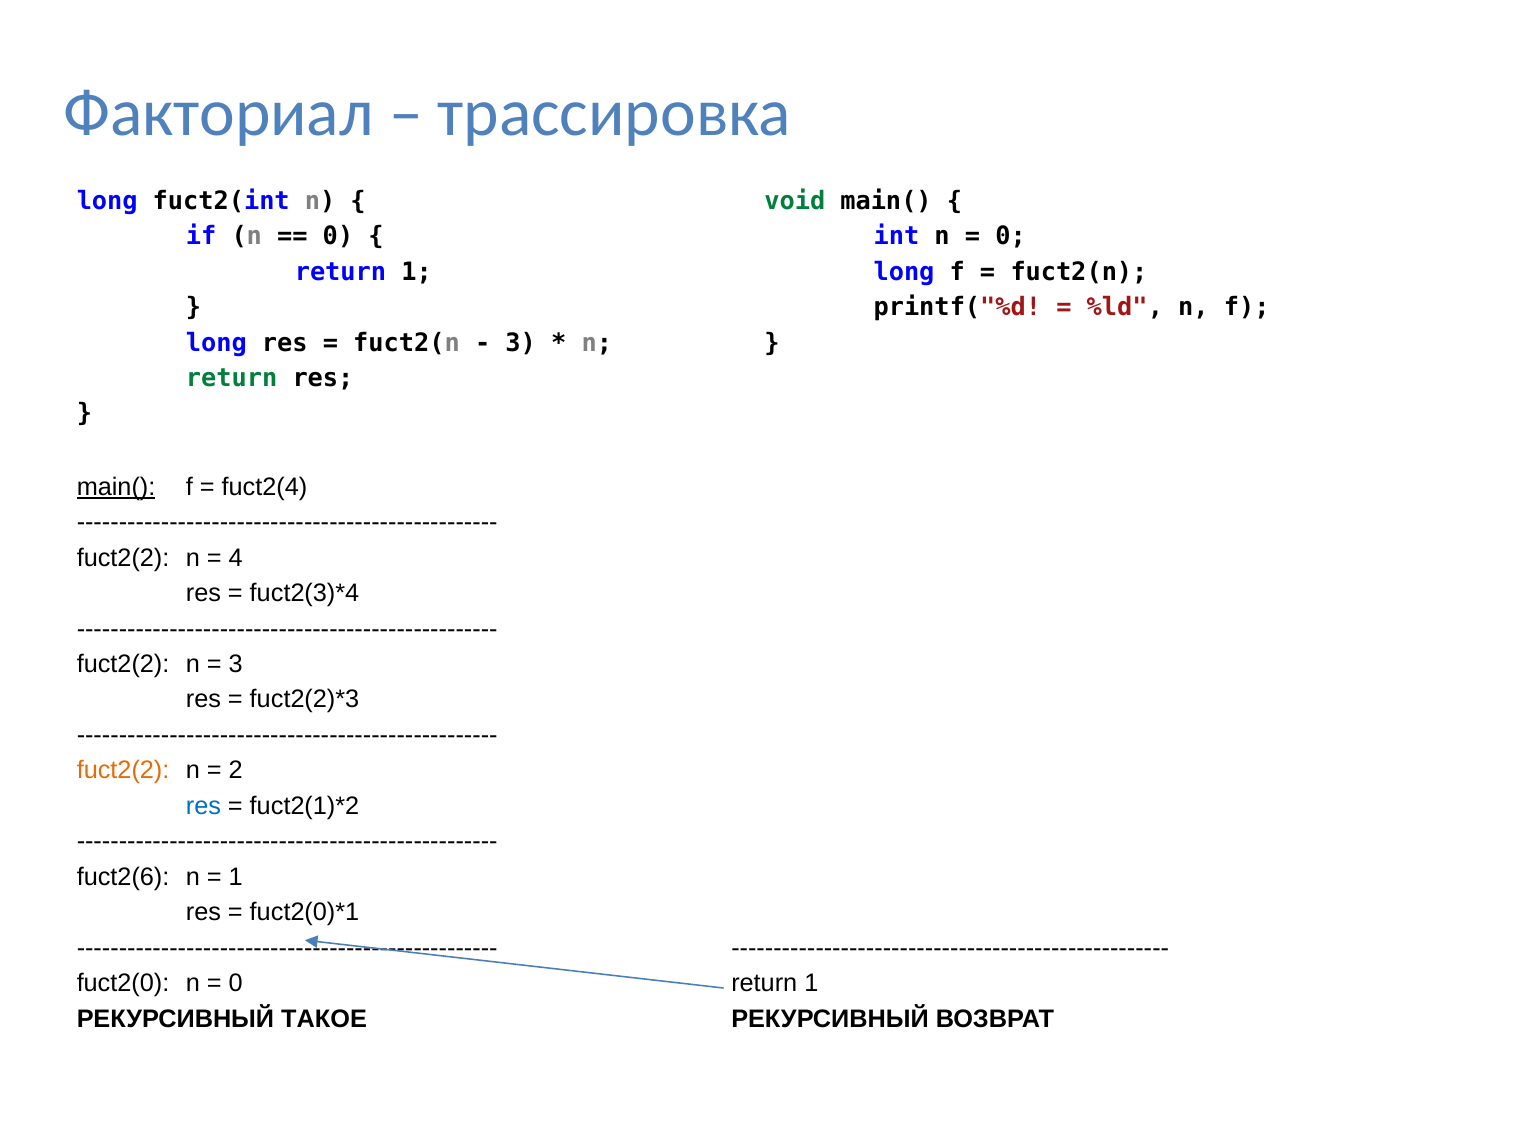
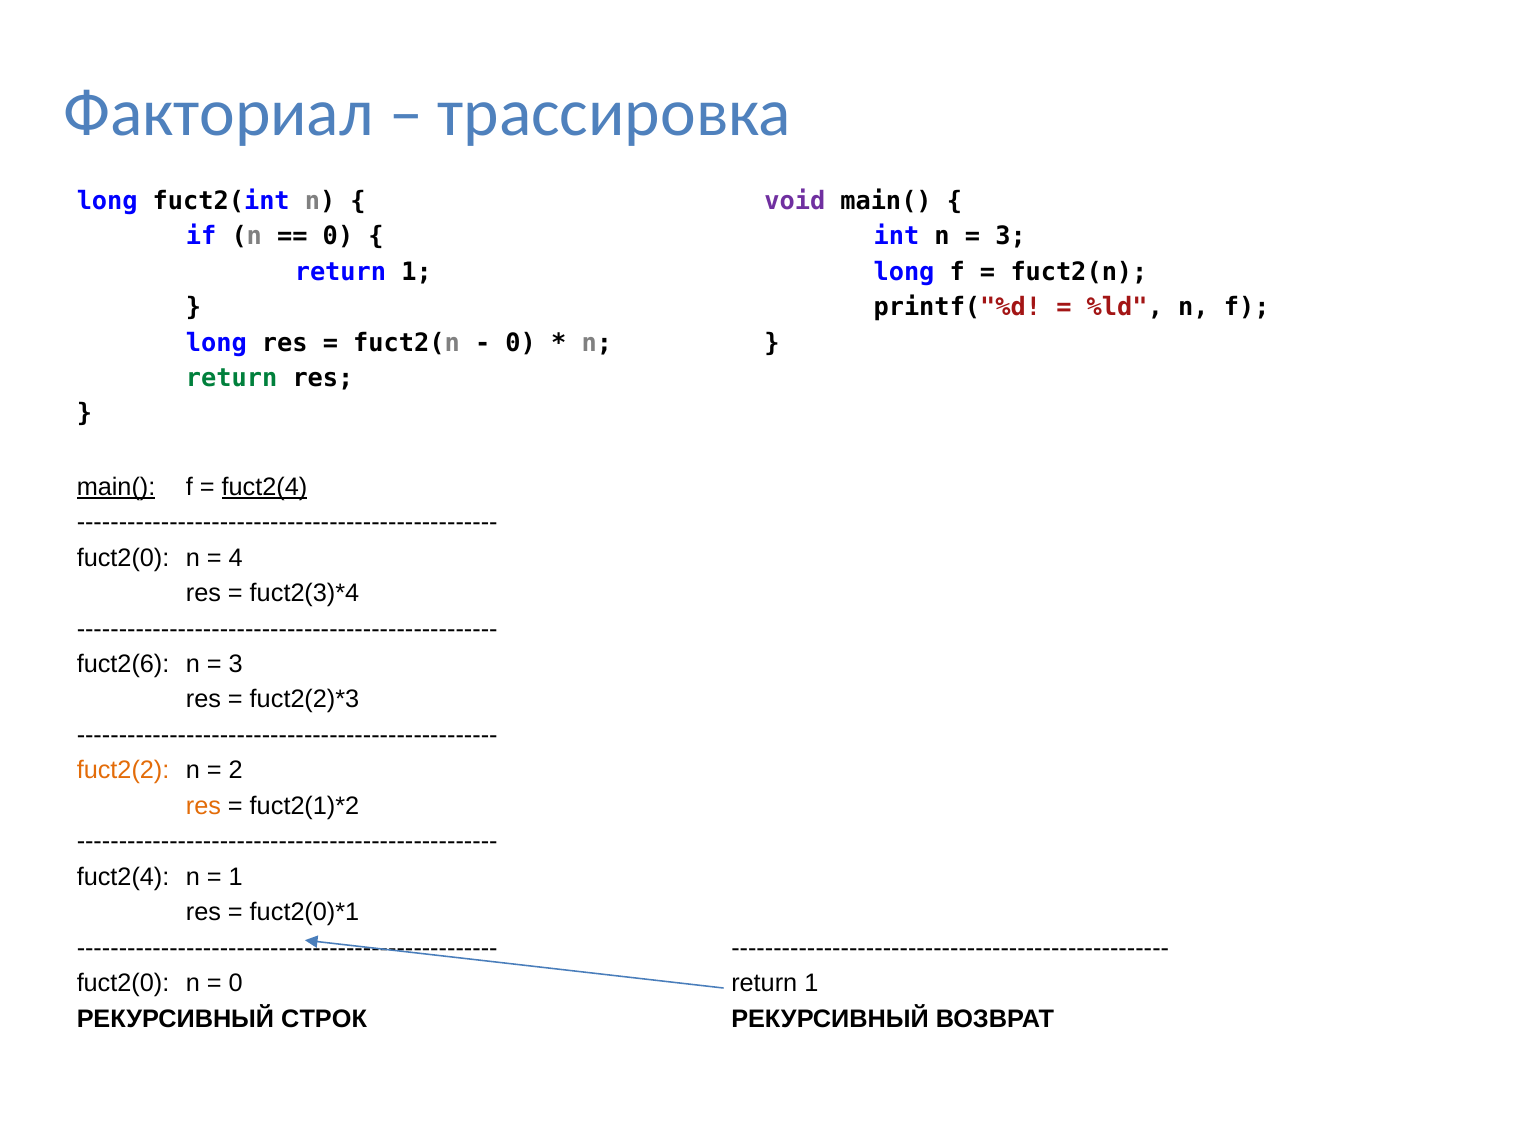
void colour: green -> purple
0 at (1011, 236): 0 -> 3
3 at (521, 343): 3 -> 0
fuct2(4 at (264, 487) underline: none -> present
fuct2(2 at (123, 558): fuct2(2 -> fuct2(0
fuct2(2 at (123, 664): fuct2(2 -> fuct2(6
res at (203, 806) colour: blue -> orange
fuct2(6 at (123, 877): fuct2(6 -> fuct2(4
ТАКОЕ: ТАКОЕ -> СТРОК
